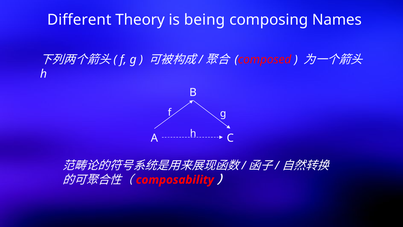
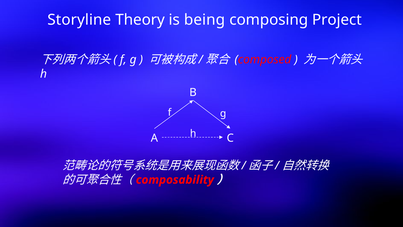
Different: Different -> Storyline
Names: Names -> Project
